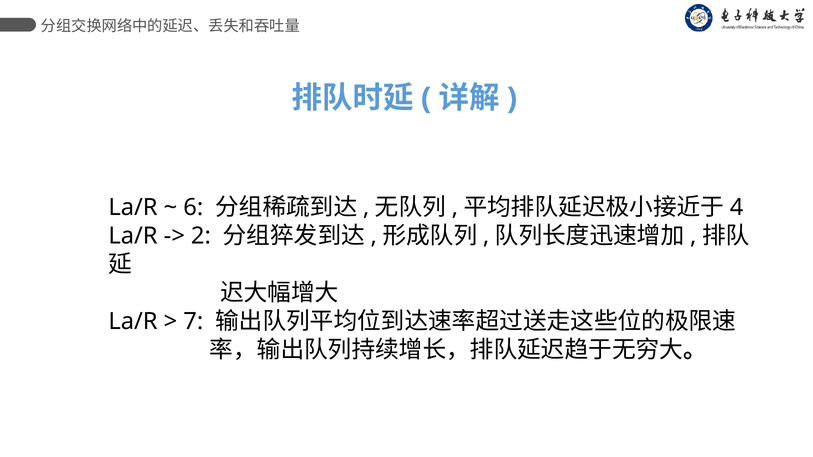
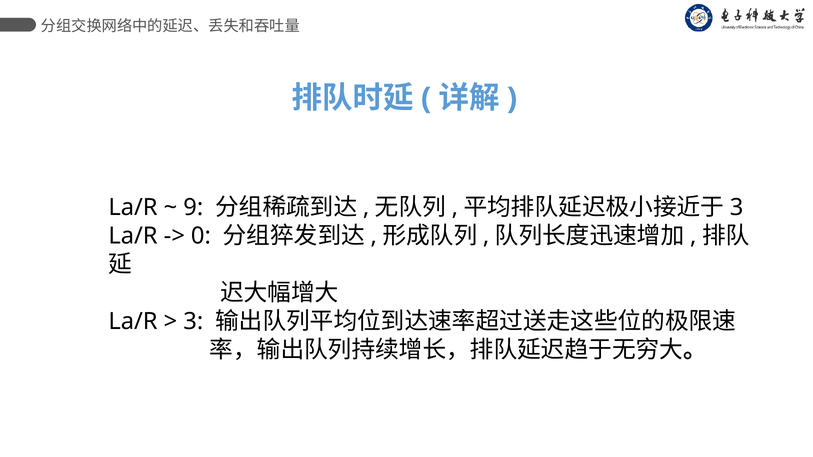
6: 6 -> 9
4 at (737, 208): 4 -> 3
2: 2 -> 0
7 at (193, 322): 7 -> 3
